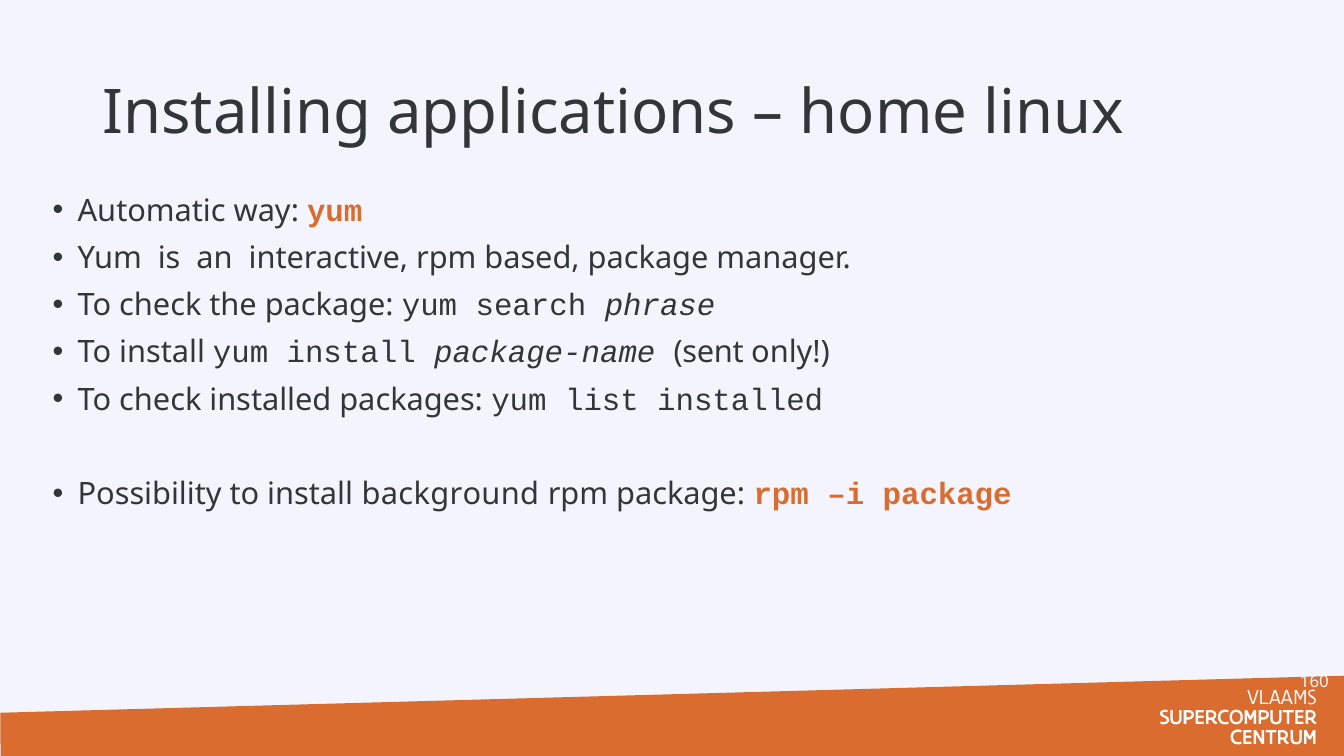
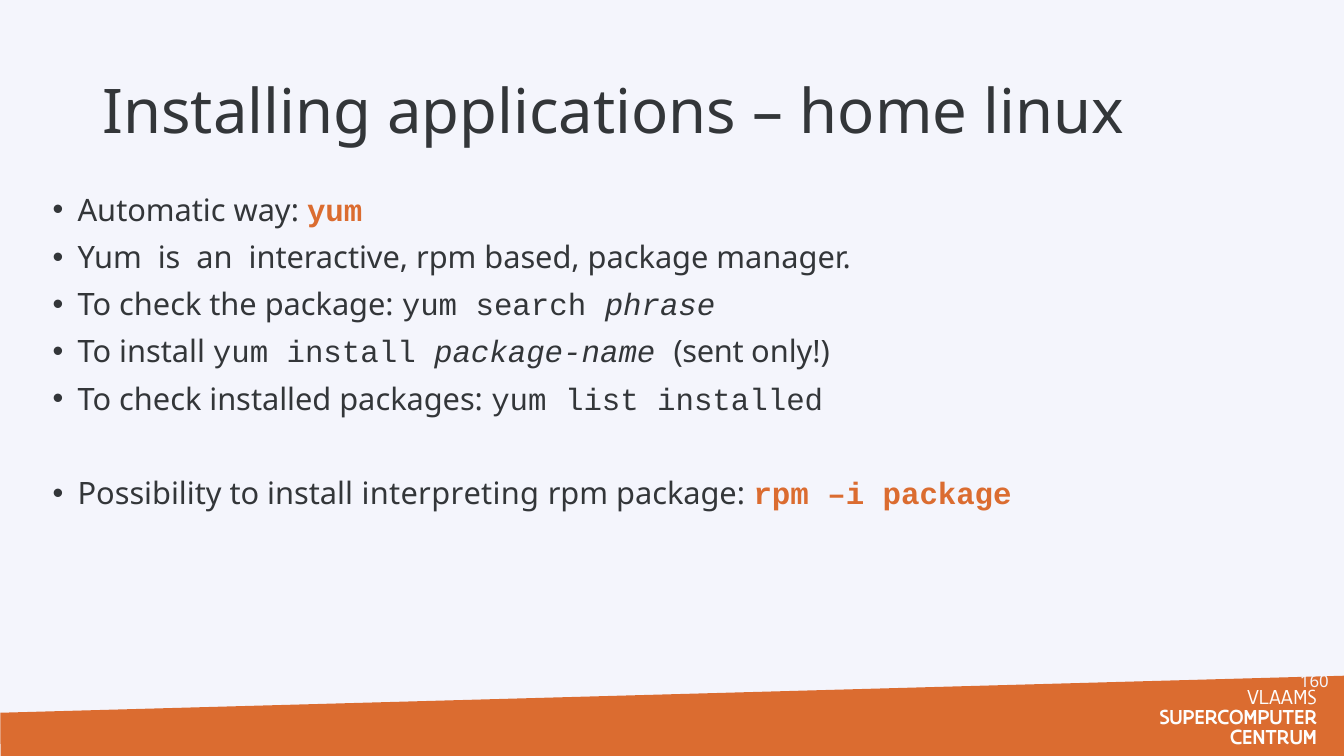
background: background -> interpreting
